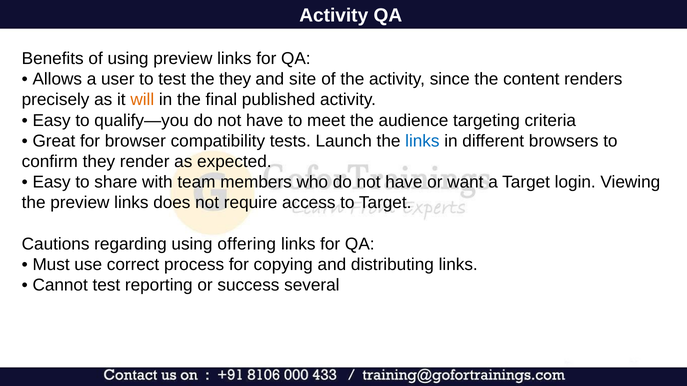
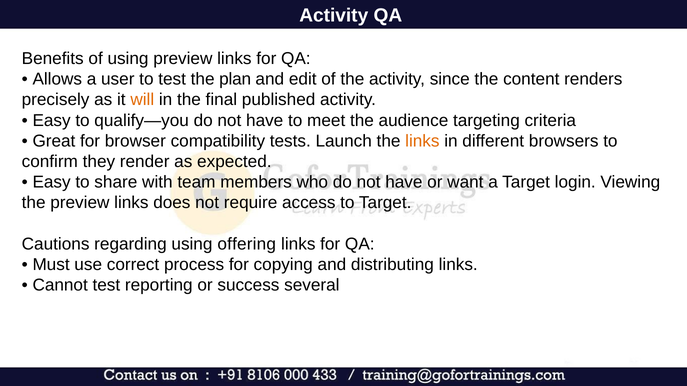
the they: they -> plan
site: site -> edit
links at (422, 141) colour: blue -> orange
